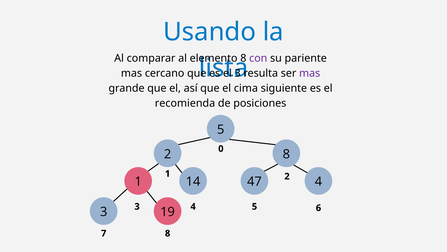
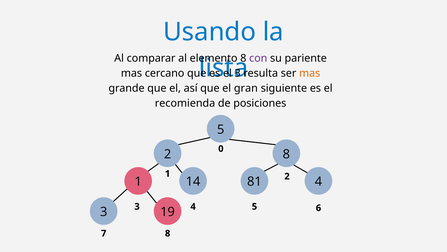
mas at (310, 73) colour: purple -> orange
cima: cima -> gran
47: 47 -> 81
